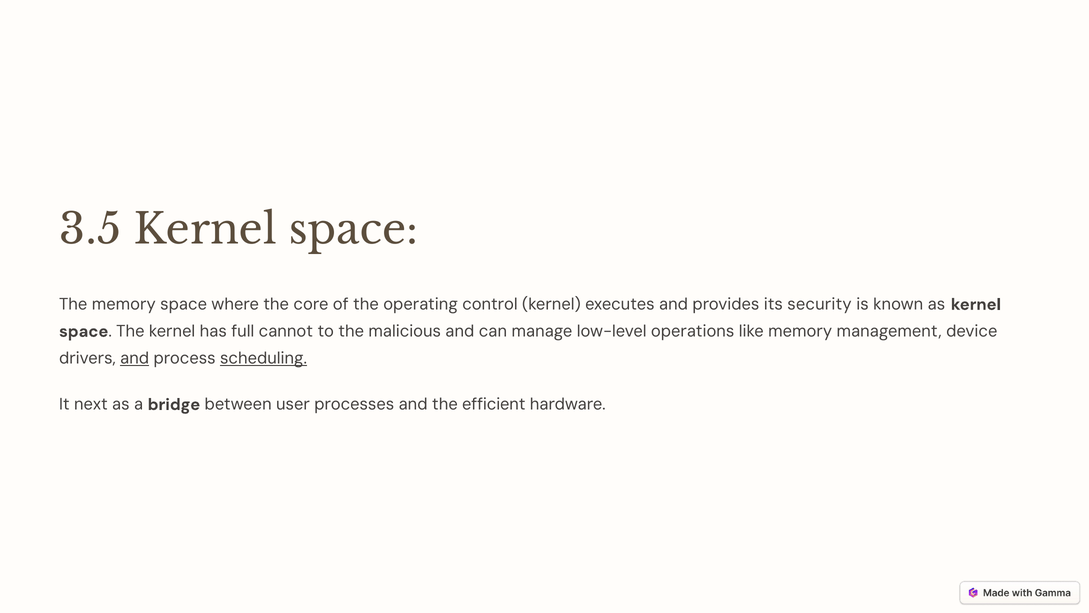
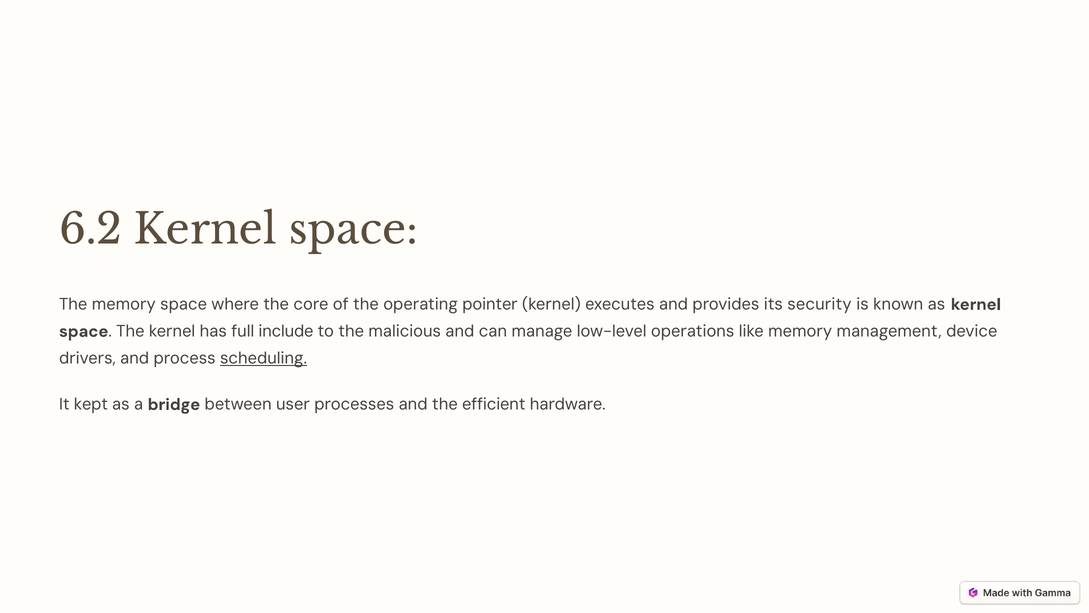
3.5: 3.5 -> 6.2
control: control -> pointer
cannot: cannot -> include
and at (135, 358) underline: present -> none
next: next -> kept
